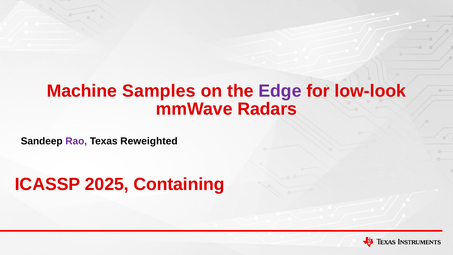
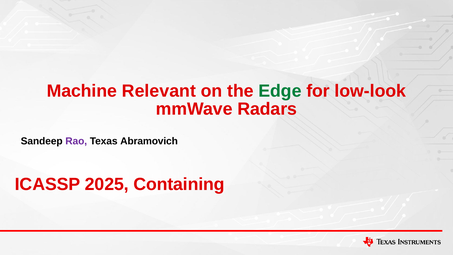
Samples: Samples -> Relevant
Edge colour: purple -> green
Reweighted: Reweighted -> Abramovich
